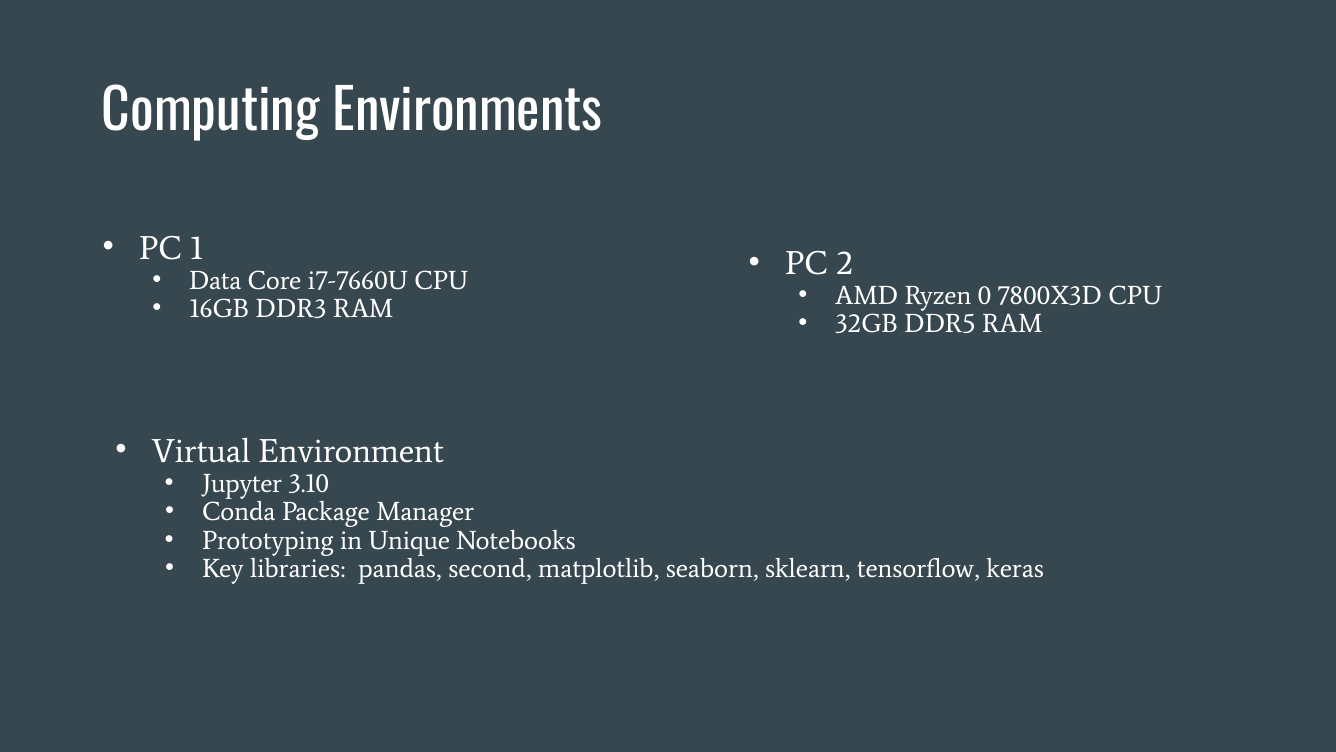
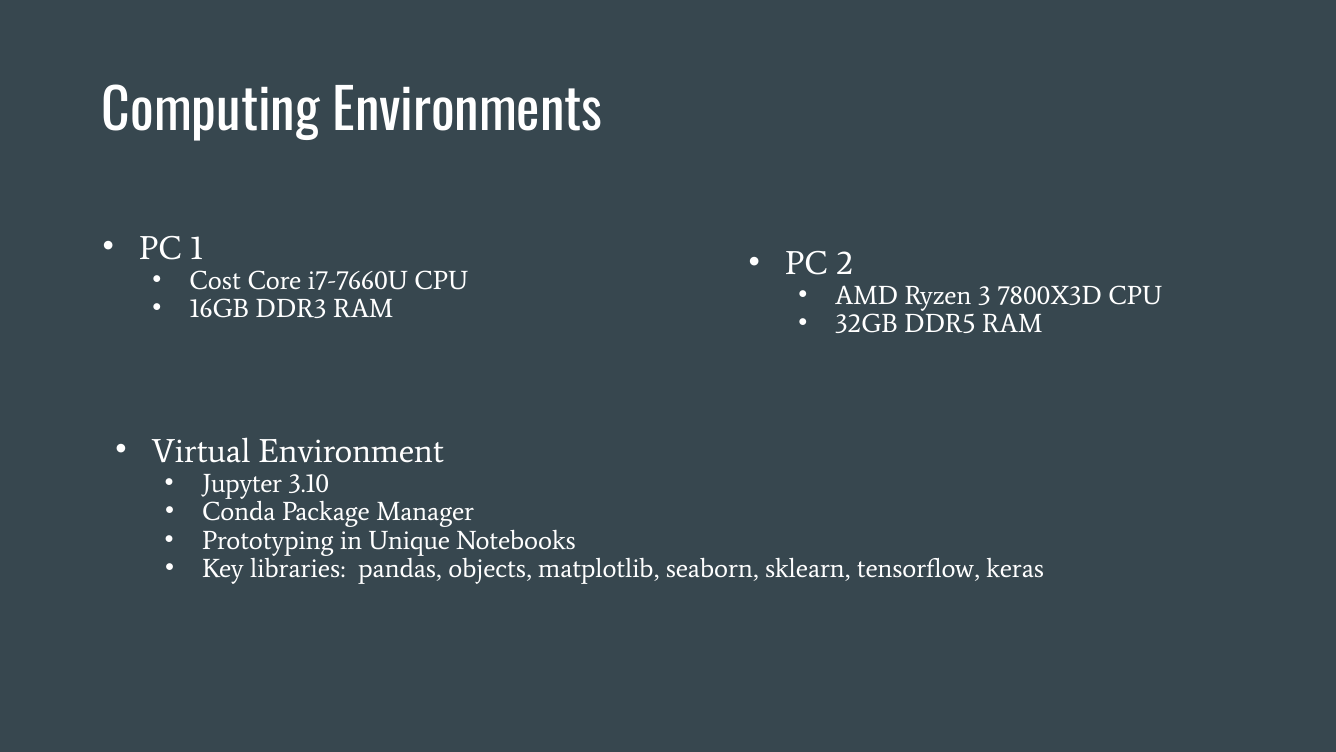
Data: Data -> Cost
0: 0 -> 3
second: second -> objects
